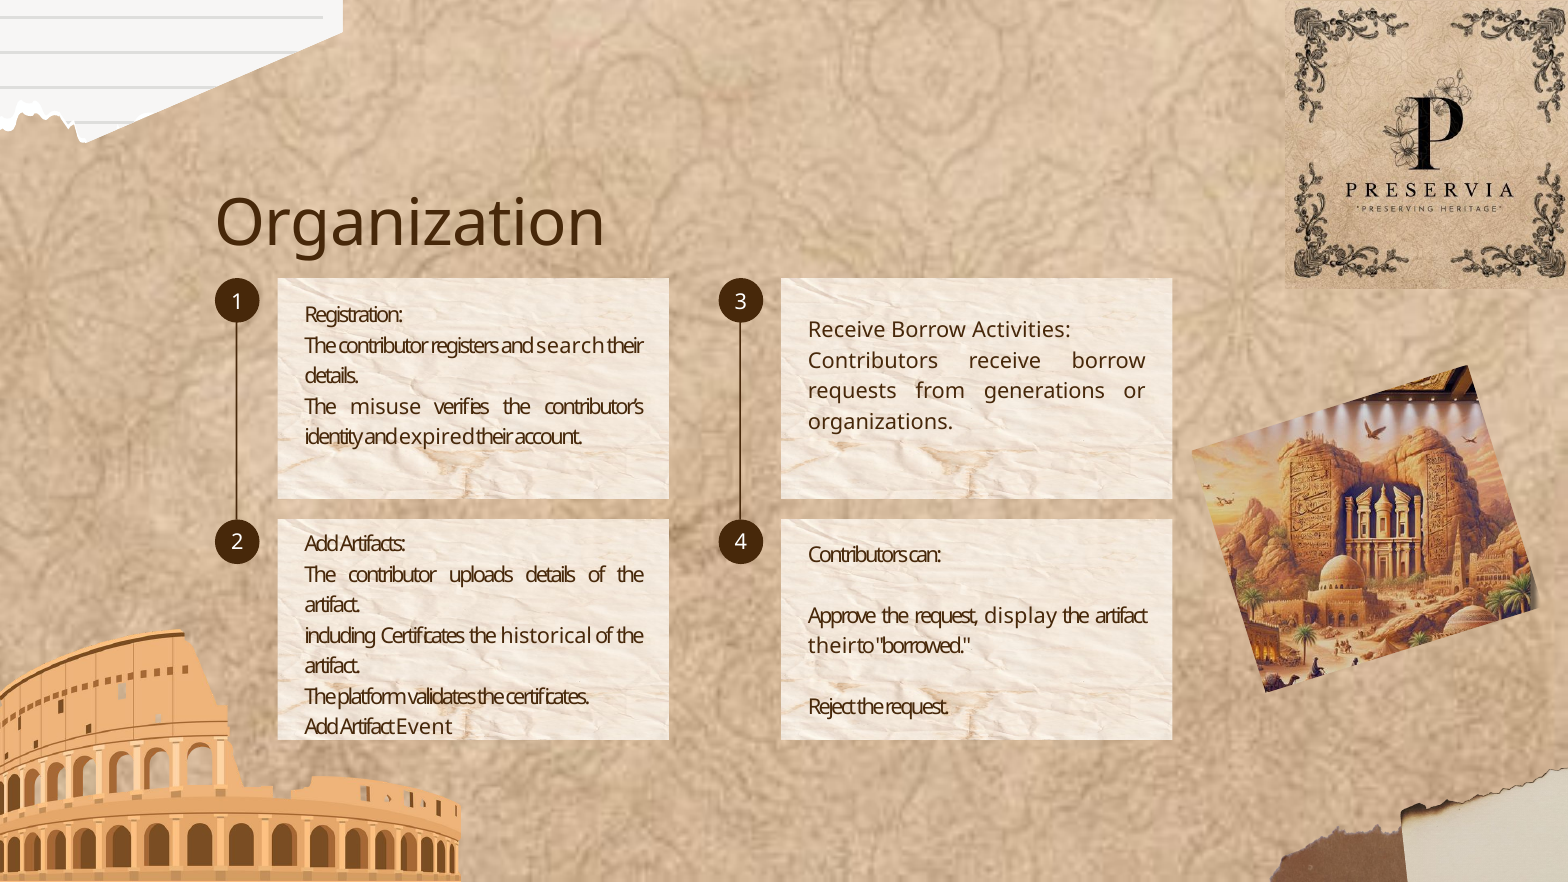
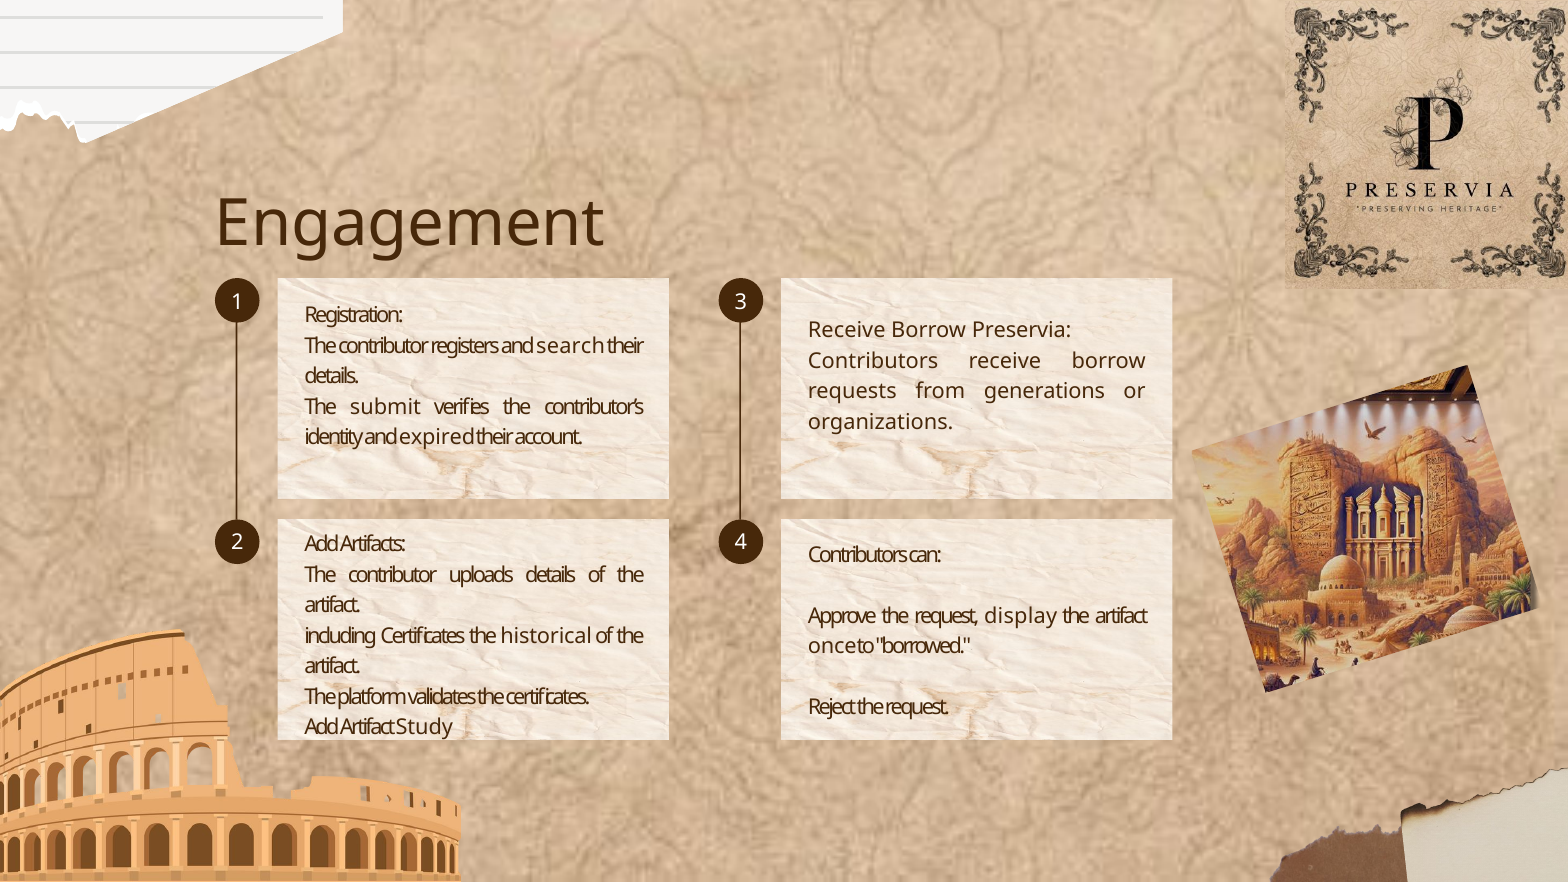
Organization: Organization -> Engagement
Activities: Activities -> Preservia
misuse: misuse -> submit
their at (832, 646): their -> once
Event: Event -> Study
